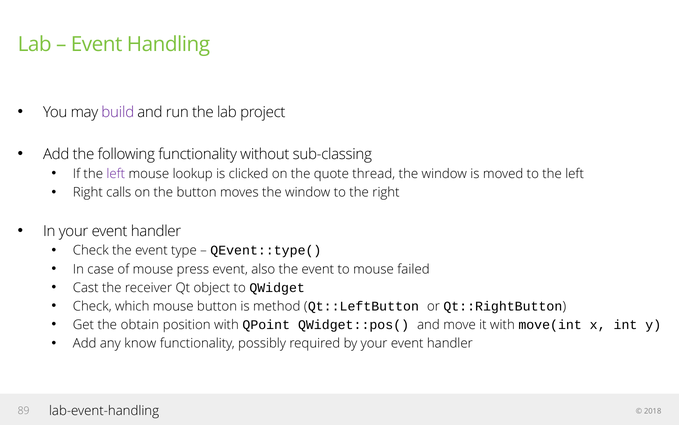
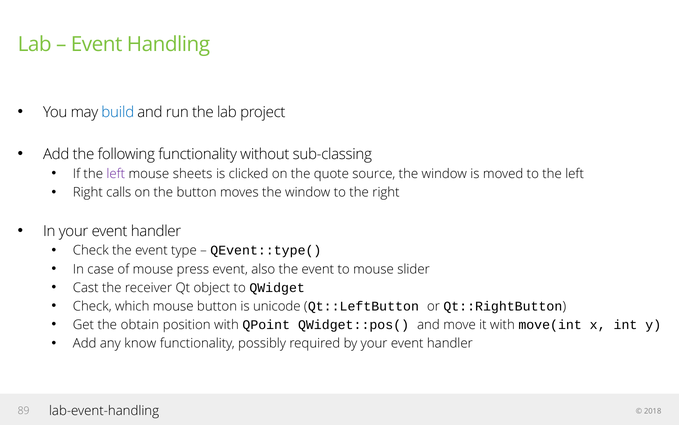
build colour: purple -> blue
lookup: lookup -> sheets
thread: thread -> source
failed: failed -> slider
method: method -> unicode
